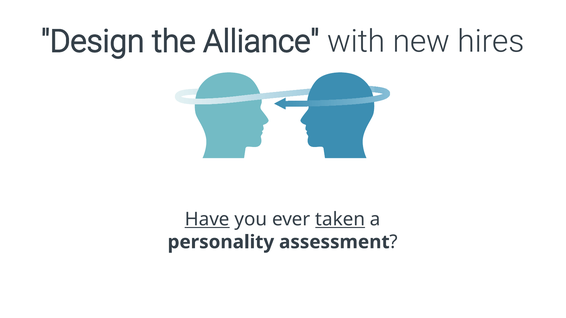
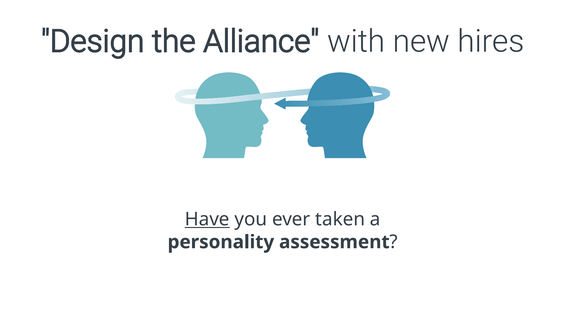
taken underline: present -> none
